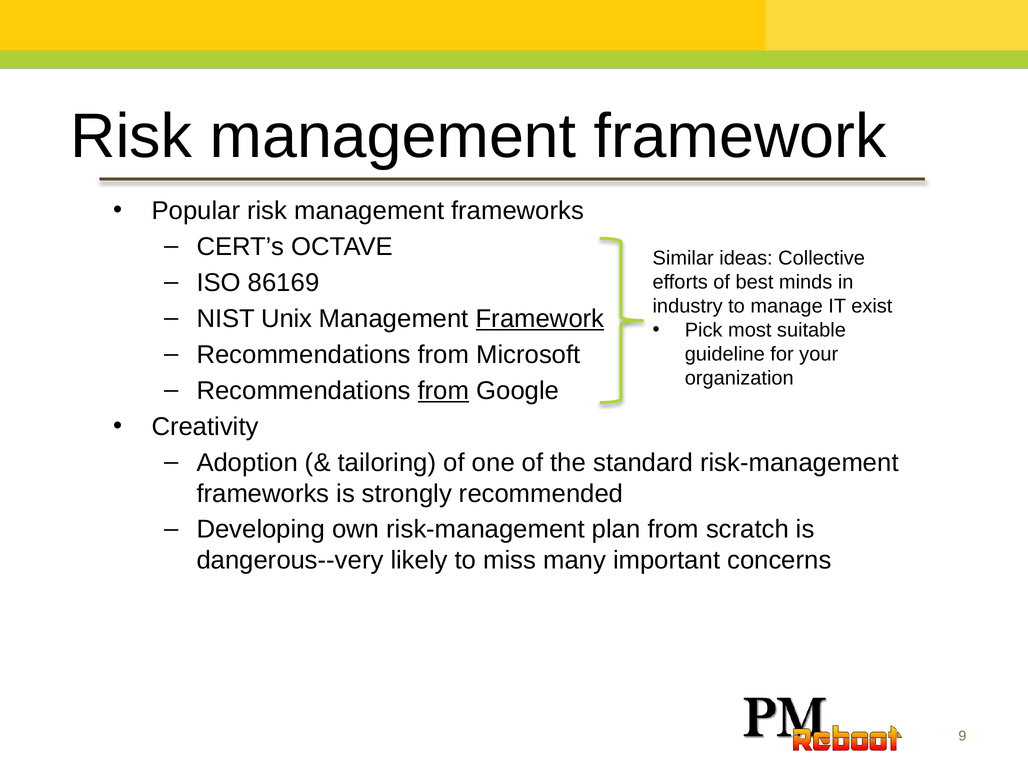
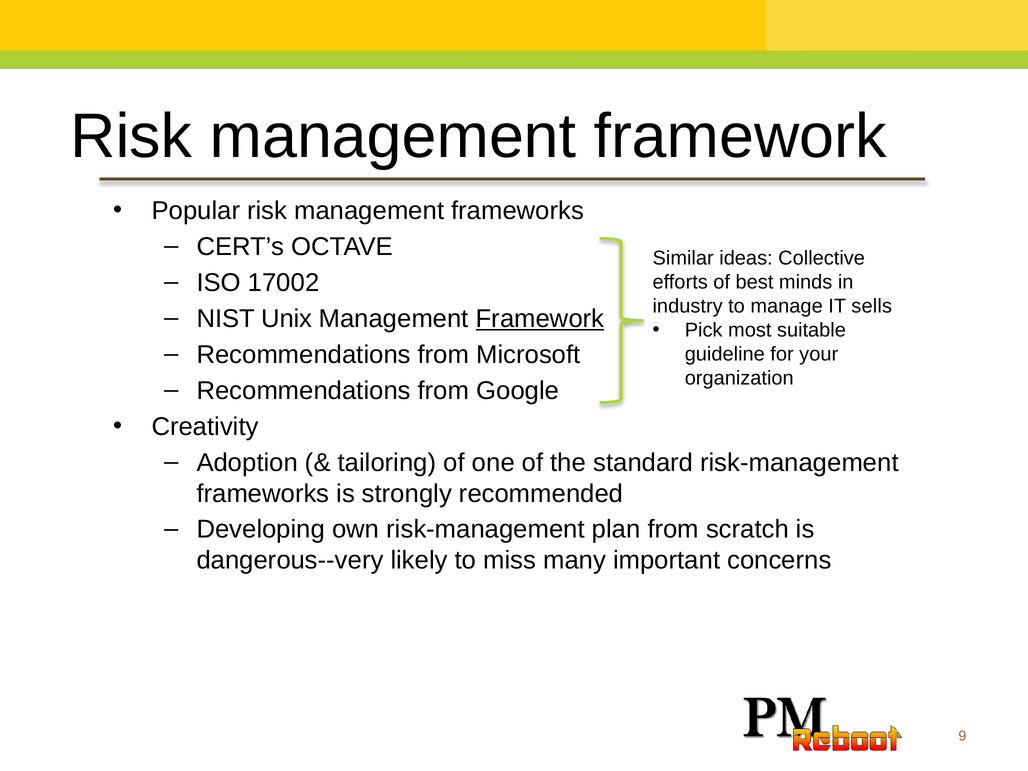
86169: 86169 -> 17002
exist: exist -> sells
from at (443, 391) underline: present -> none
